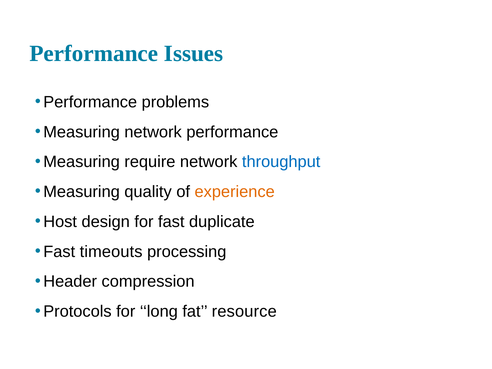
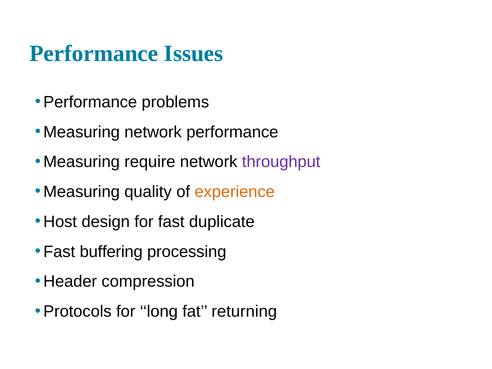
throughput colour: blue -> purple
timeouts: timeouts -> buffering
resource: resource -> returning
